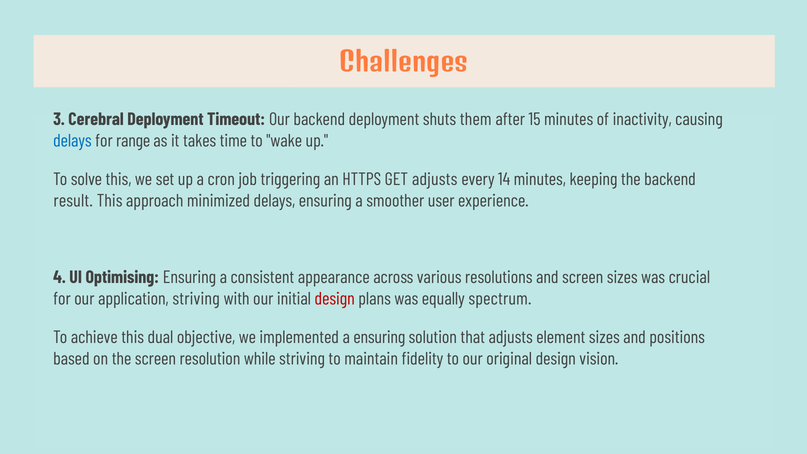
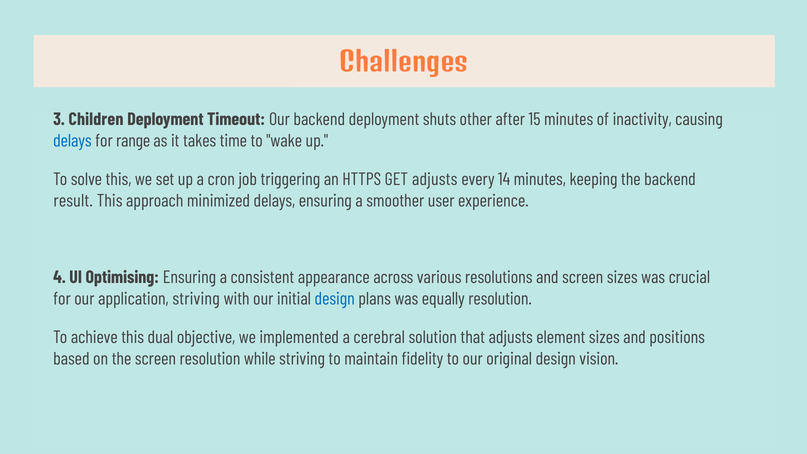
Cerebral: Cerebral -> Children
them: them -> other
design at (335, 299) colour: red -> blue
equally spectrum: spectrum -> resolution
a ensuring: ensuring -> cerebral
